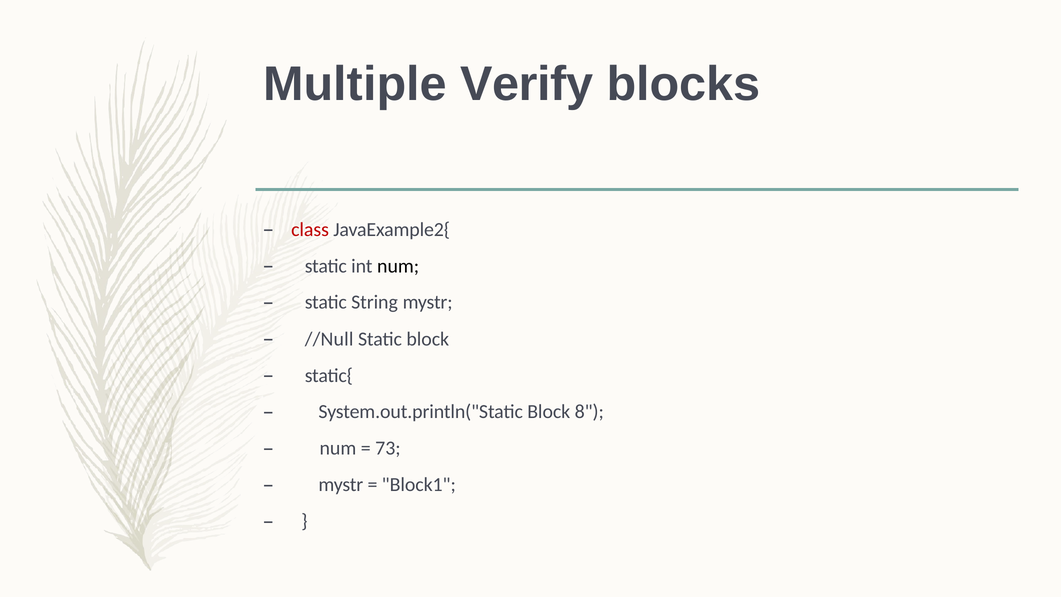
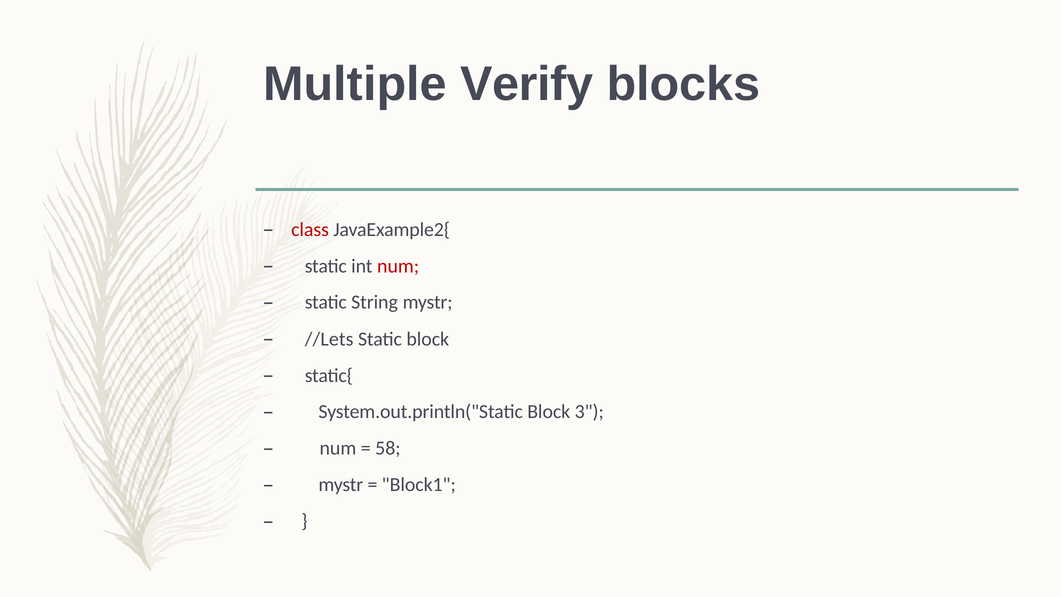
num at (398, 266) colour: black -> red
//Null: //Null -> //Lets
8: 8 -> 3
73: 73 -> 58
